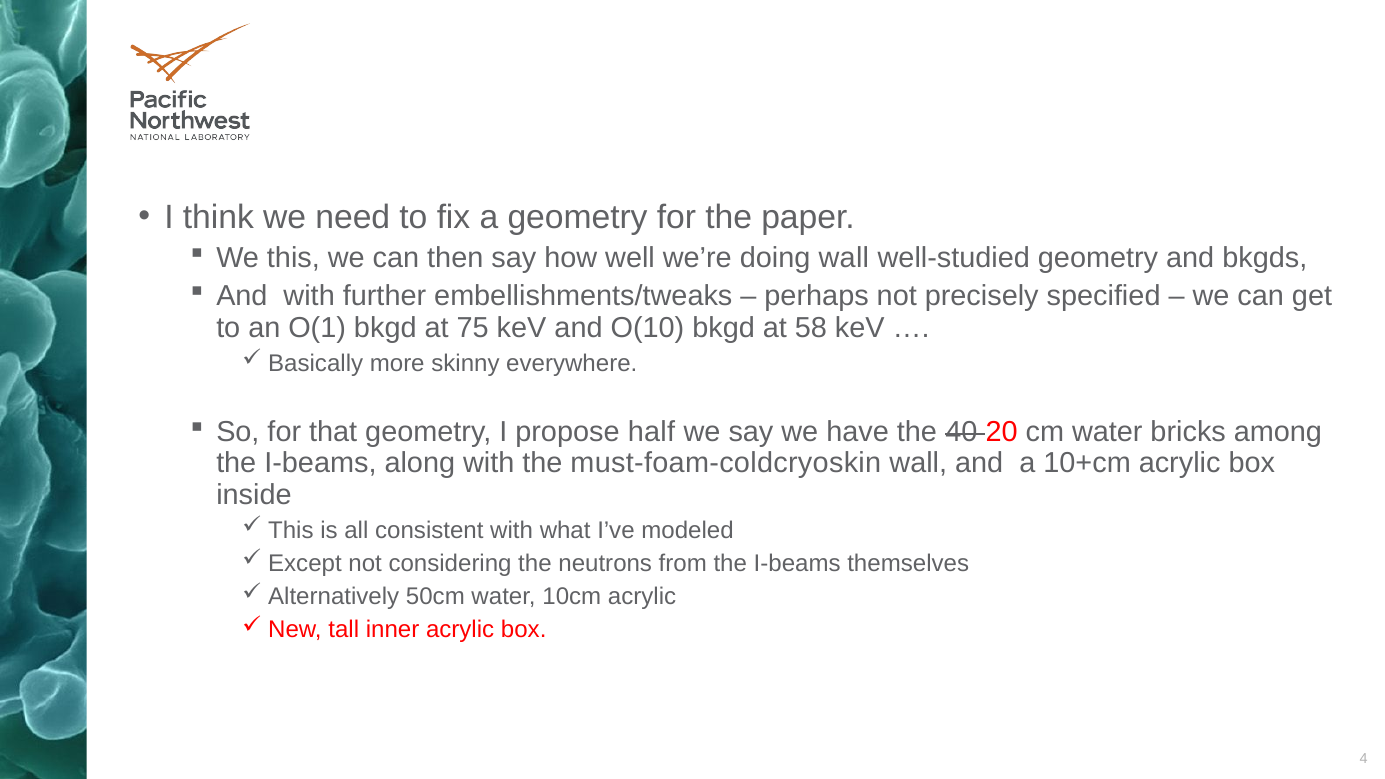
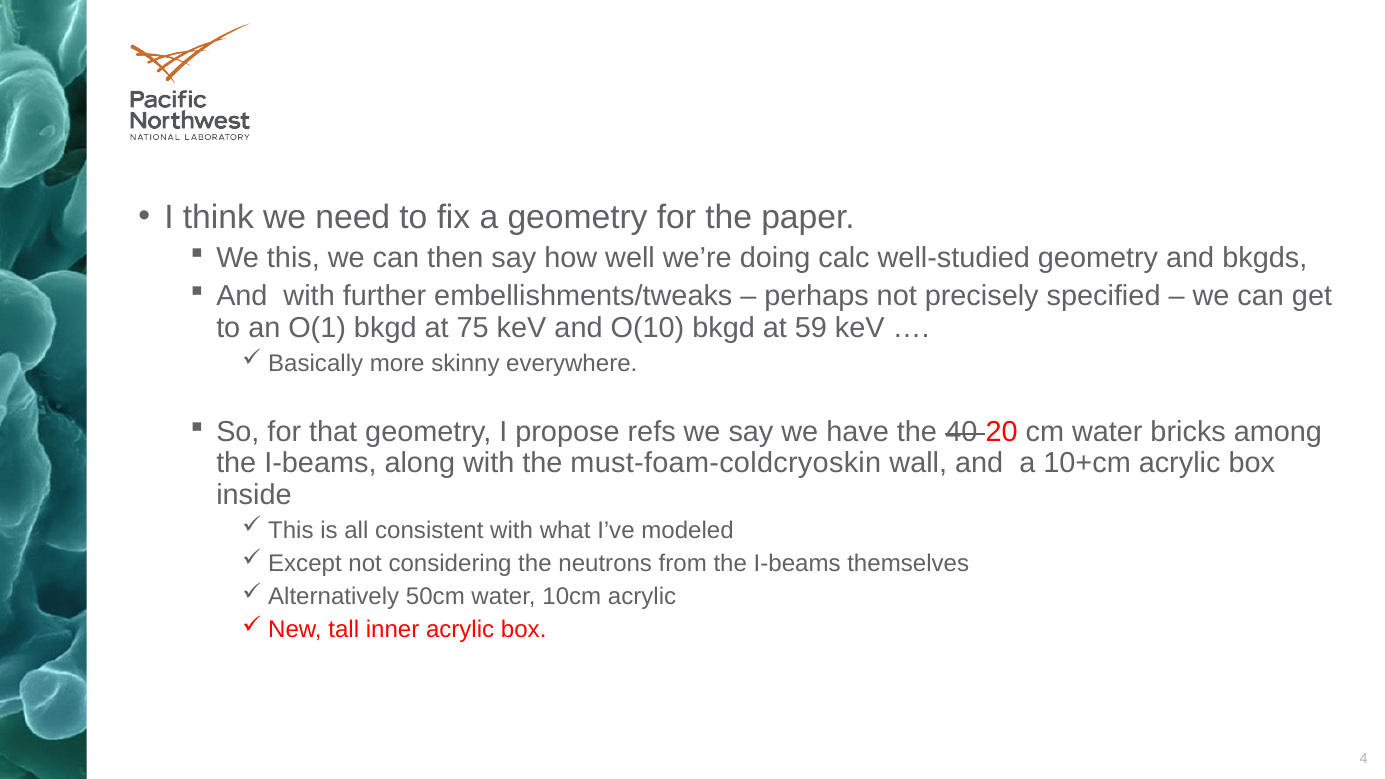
doing wall: wall -> calc
58: 58 -> 59
half: half -> refs
